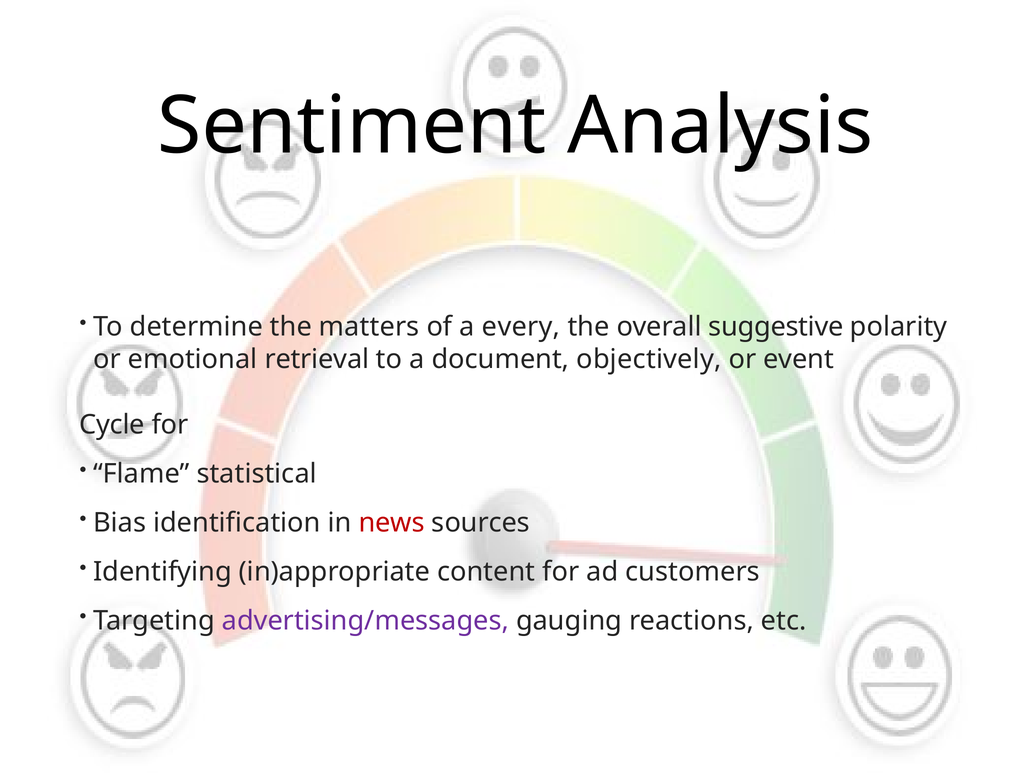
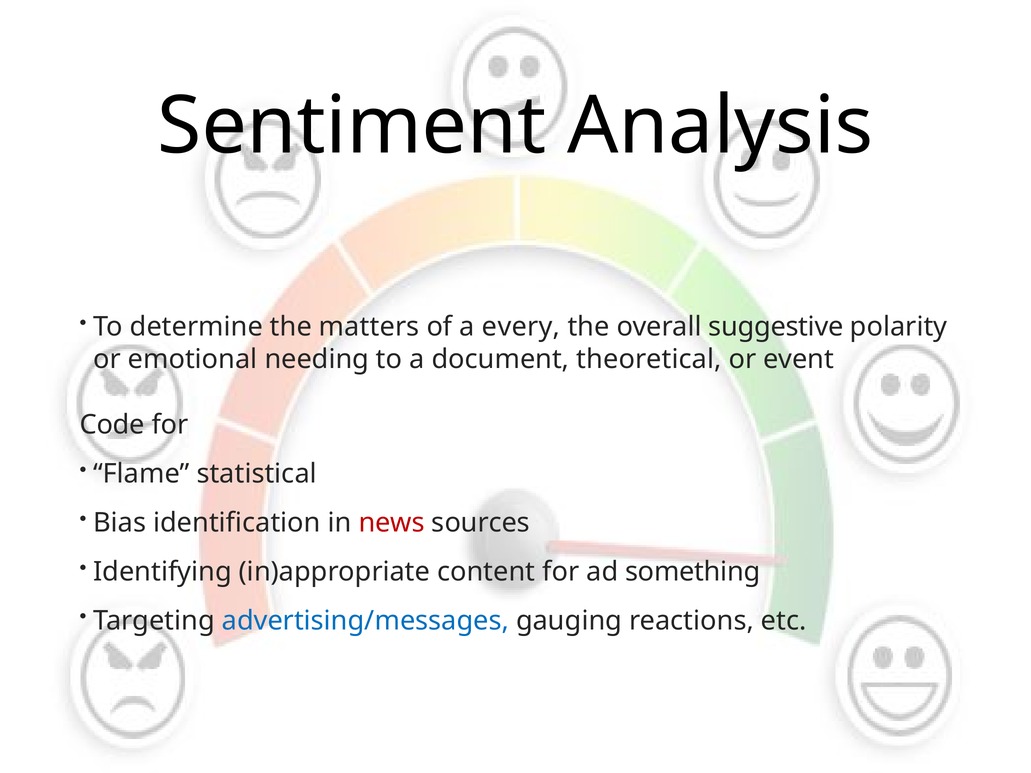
retrieval: retrieval -> needing
objectively: objectively -> theoretical
Cycle: Cycle -> Code
customers: customers -> something
advertising/messages colour: purple -> blue
